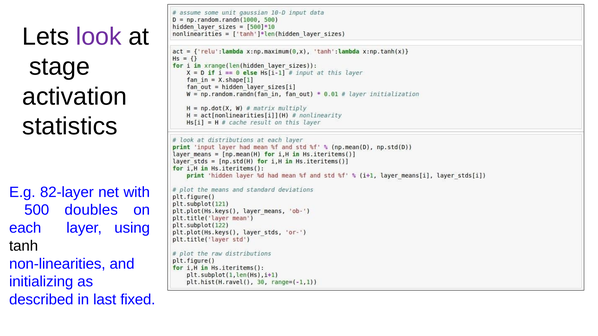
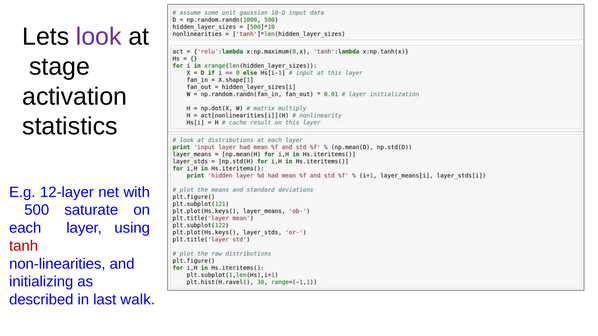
82-layer: 82-layer -> 12-layer
doubles: doubles -> saturate
tanh colour: black -> red
fixed: fixed -> walk
